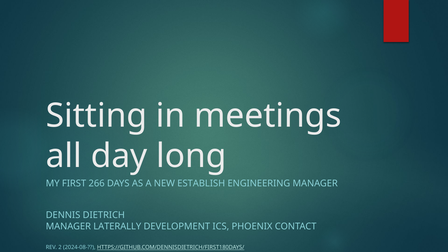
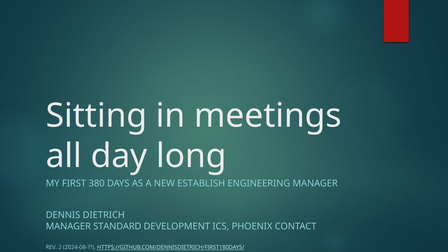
266: 266 -> 380
LATERALLY: LATERALLY -> STANDARD
